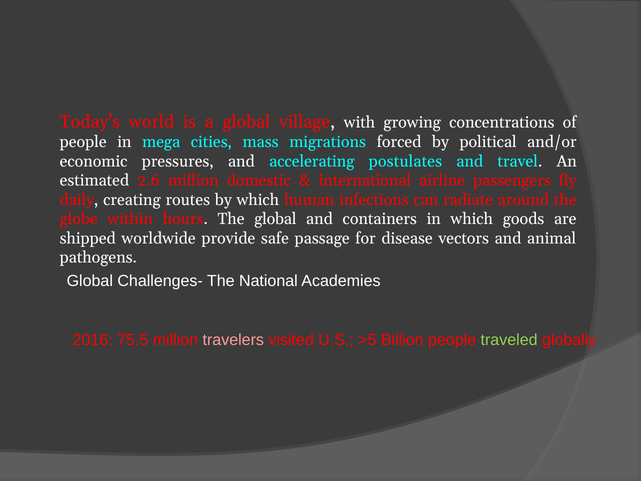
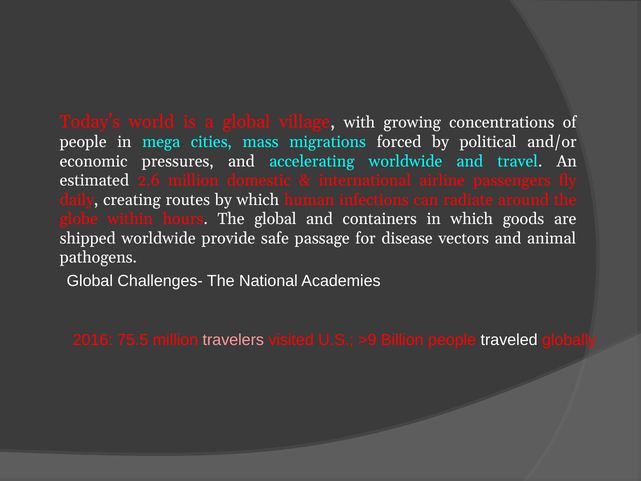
accelerating postulates: postulates -> worldwide
>5: >5 -> >9
traveled colour: light green -> white
